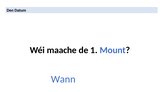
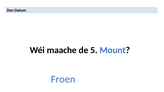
1: 1 -> 5
Wann: Wann -> Froen
